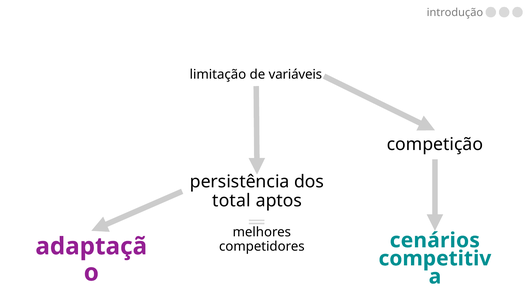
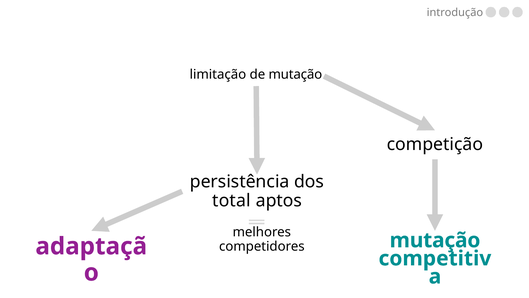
de variáveis: variáveis -> mutação
cenários at (435, 240): cenários -> mutação
